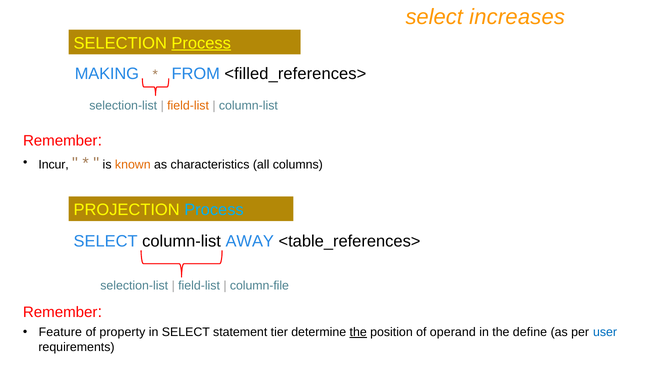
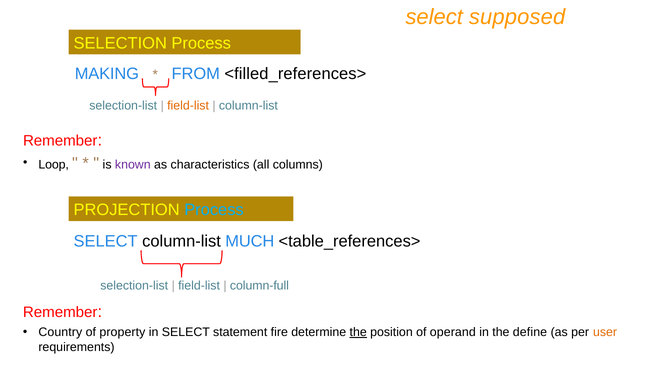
increases: increases -> supposed
Process at (201, 43) underline: present -> none
Incur: Incur -> Loop
known colour: orange -> purple
AWAY: AWAY -> MUCH
column-file: column-file -> column-full
Feature: Feature -> Country
tier: tier -> fire
user colour: blue -> orange
